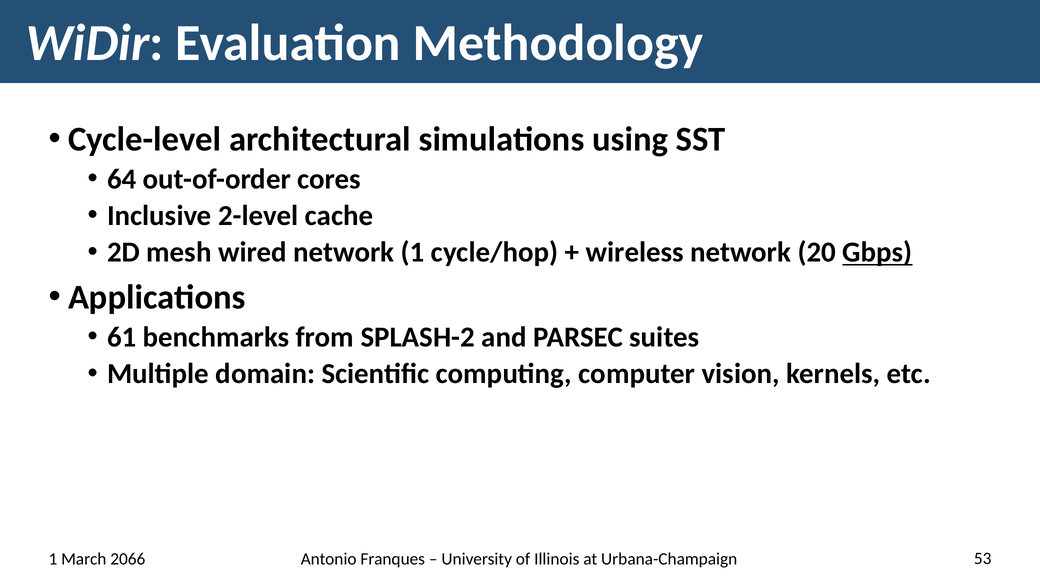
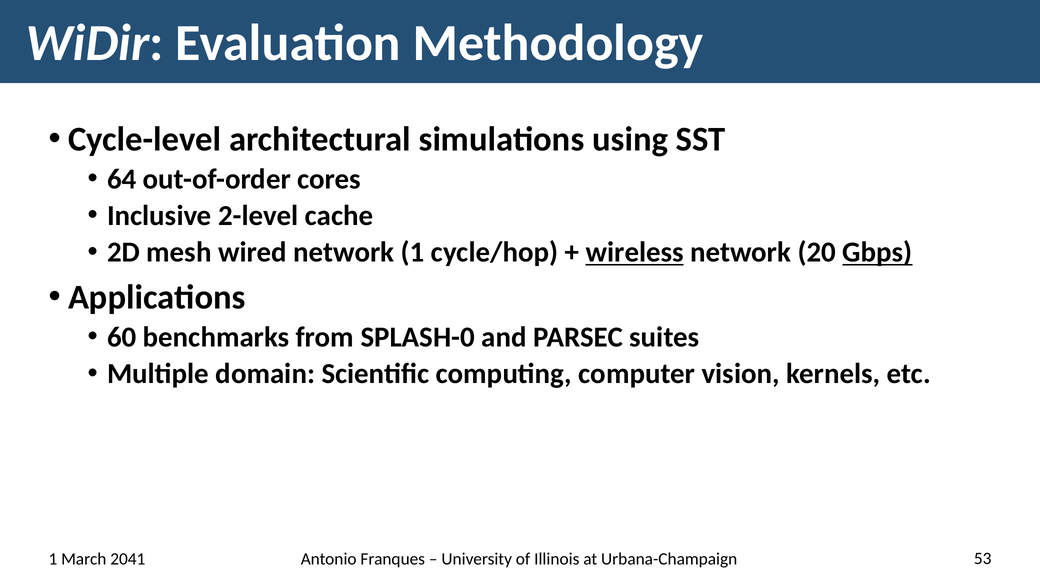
wireless underline: none -> present
61: 61 -> 60
SPLASH-2: SPLASH-2 -> SPLASH-0
2066: 2066 -> 2041
